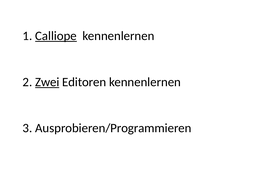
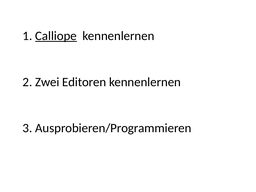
Zwei underline: present -> none
